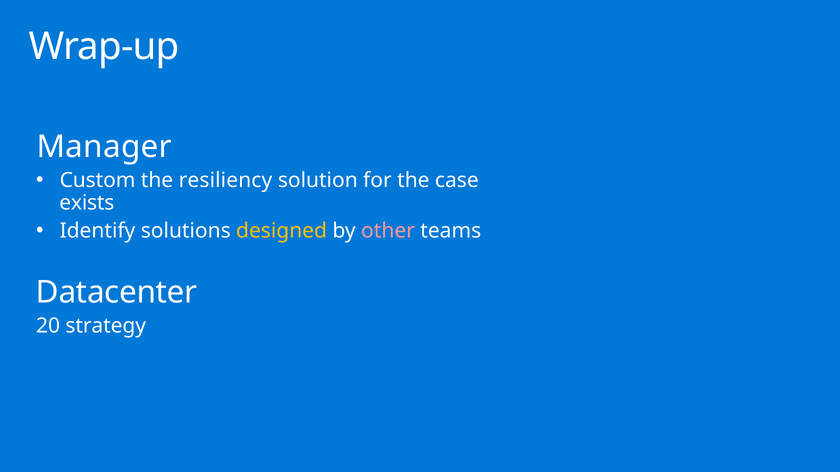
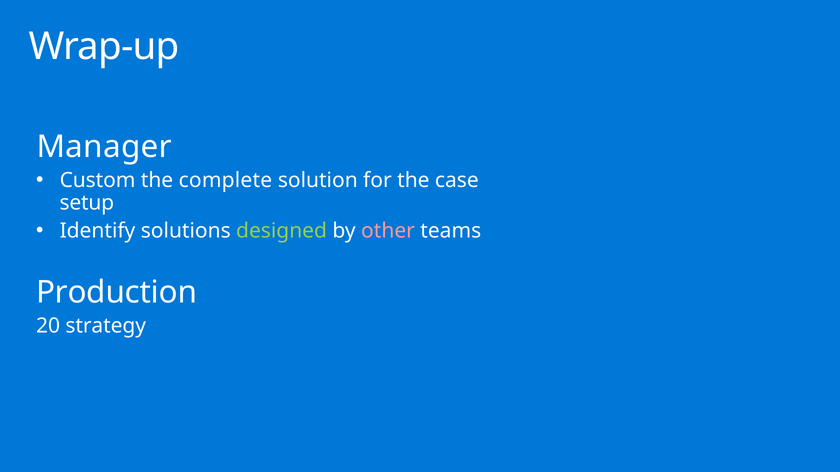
resiliency: resiliency -> complete
exists: exists -> setup
designed colour: yellow -> light green
Datacenter: Datacenter -> Production
